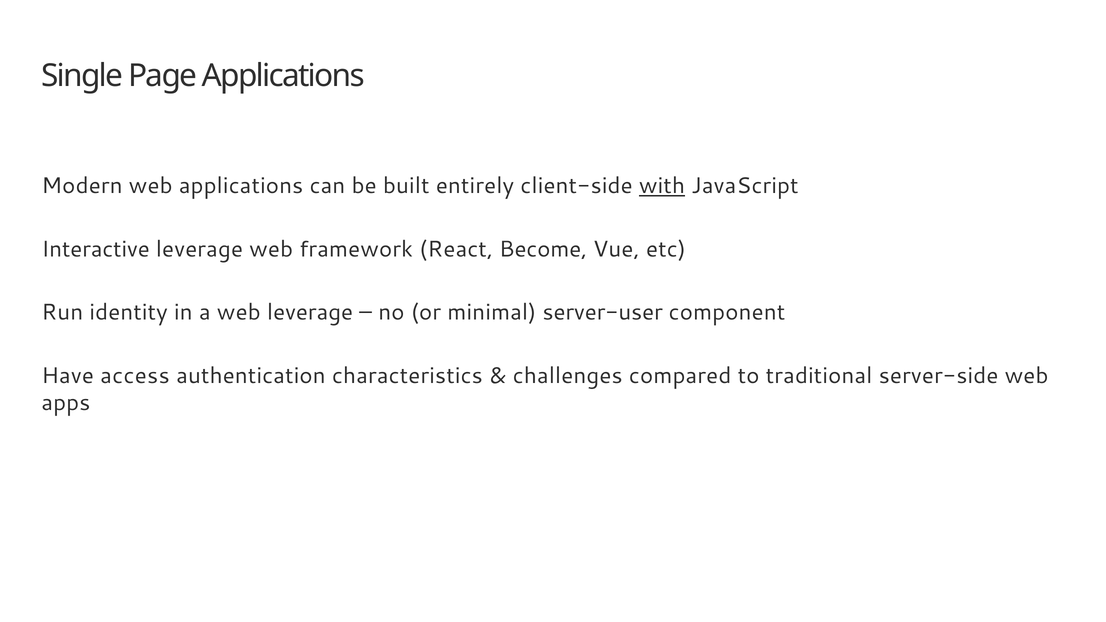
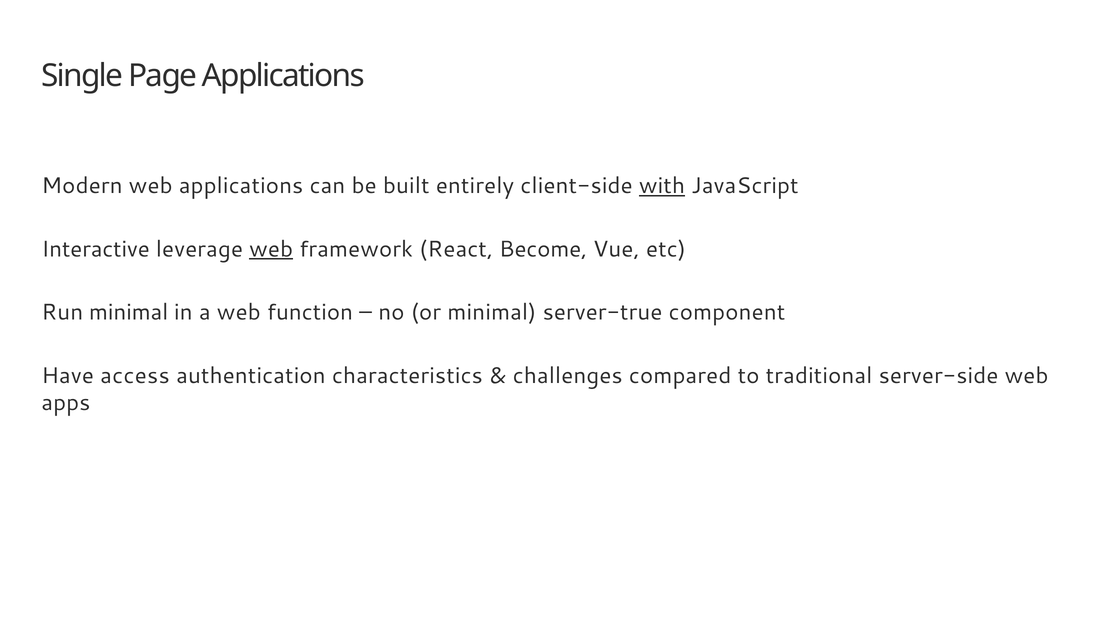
web at (271, 249) underline: none -> present
Run identity: identity -> minimal
web leverage: leverage -> function
server-user: server-user -> server-true
